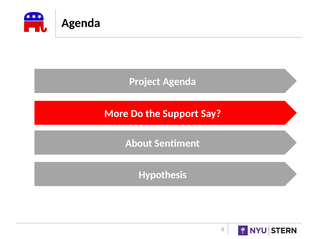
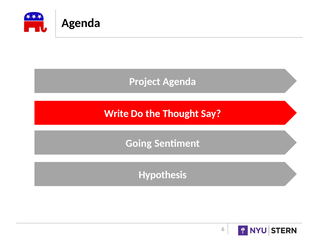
More: More -> Write
Support: Support -> Thought
About: About -> Going
